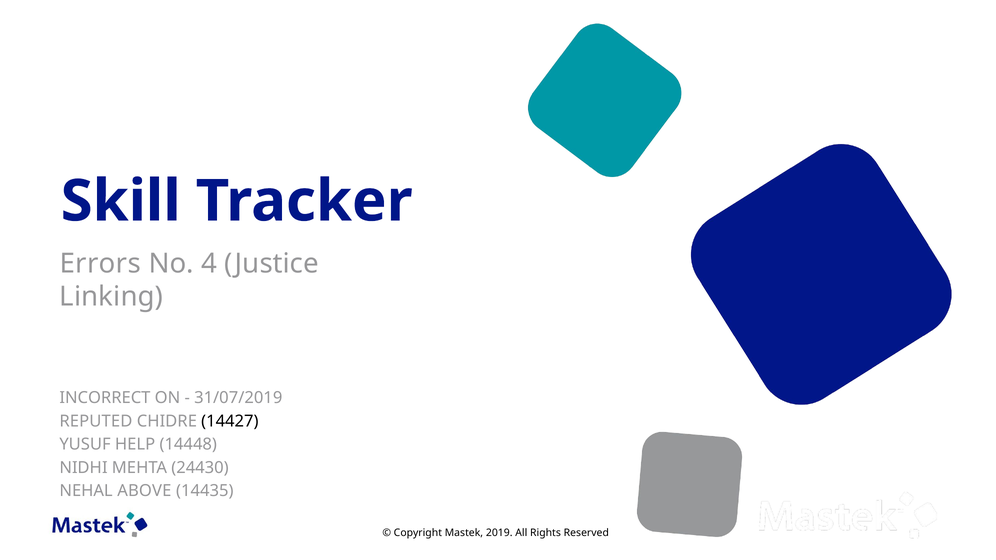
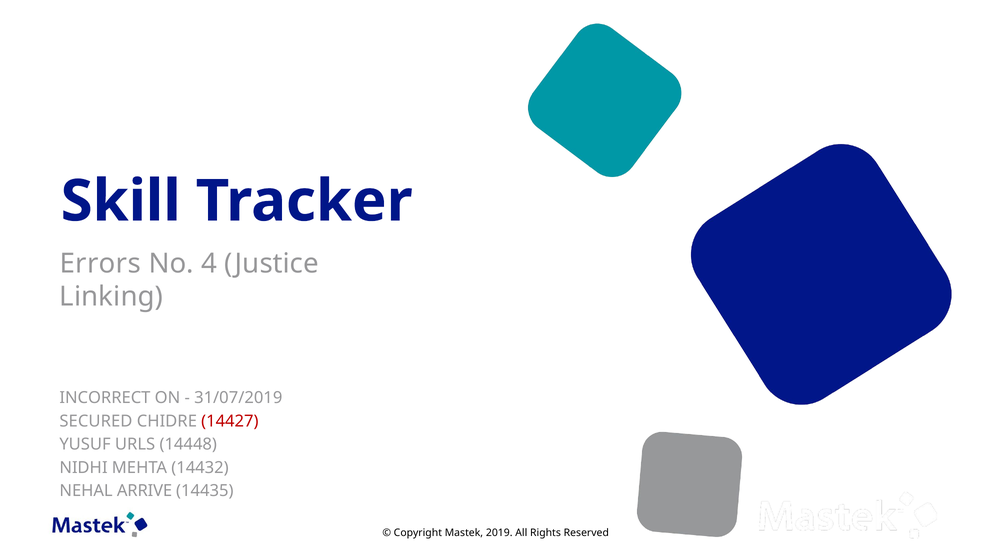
REPUTED: REPUTED -> SECURED
14427 colour: black -> red
HELP: HELP -> URLS
24430: 24430 -> 14432
ABOVE: ABOVE -> ARRIVE
